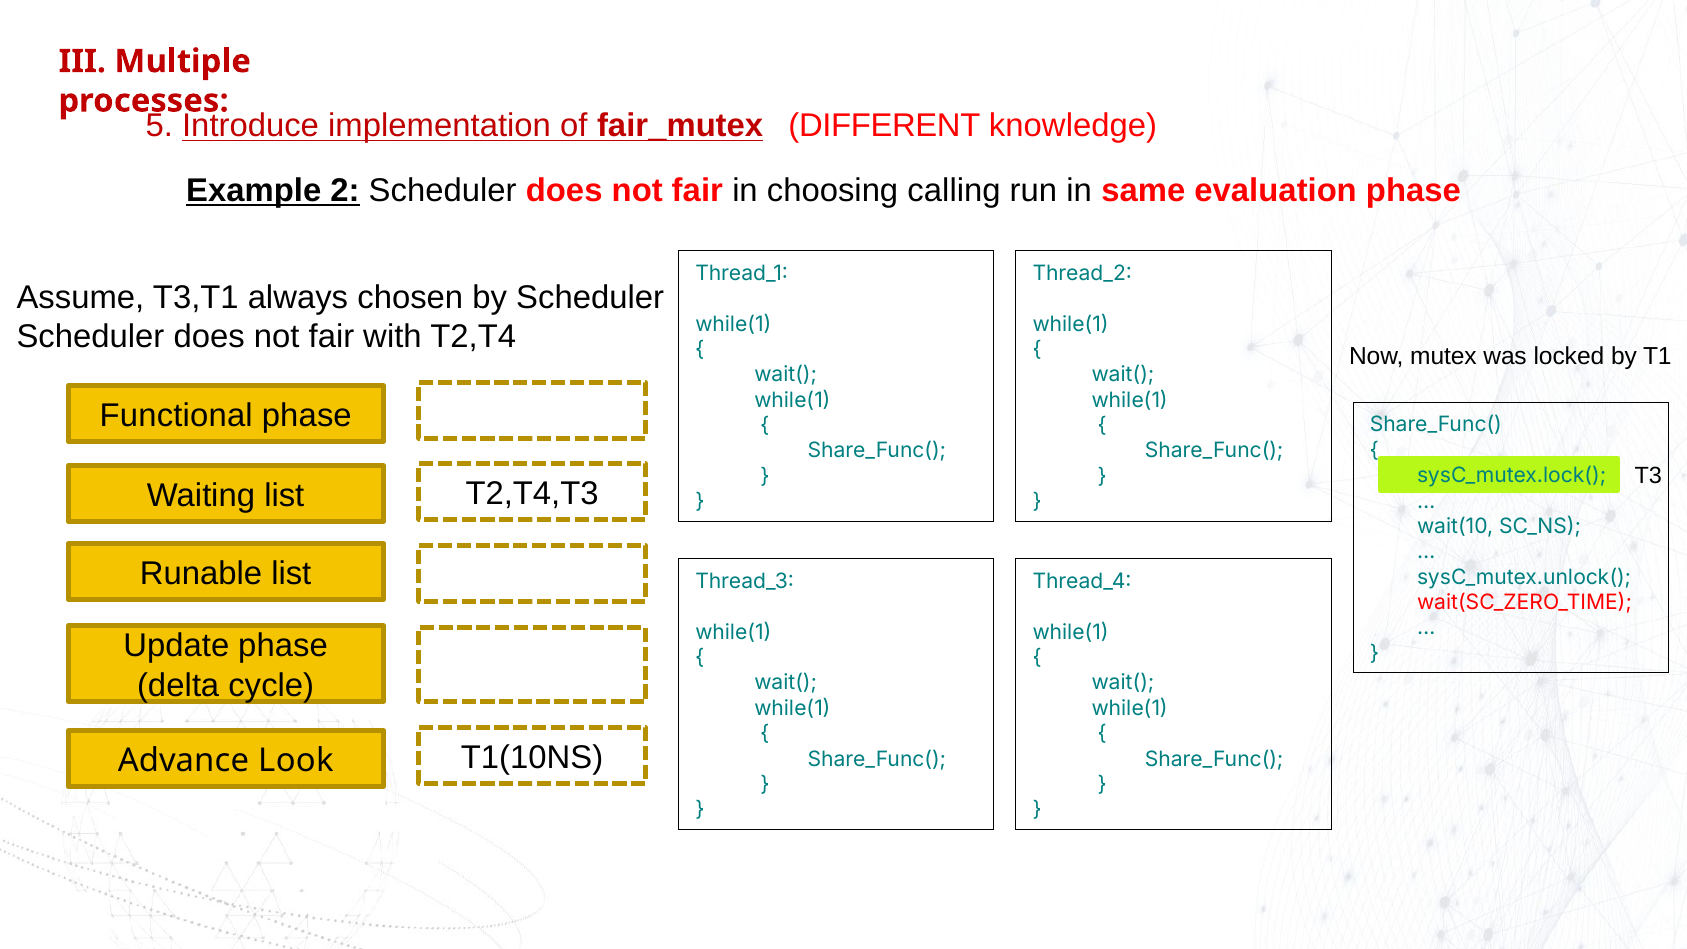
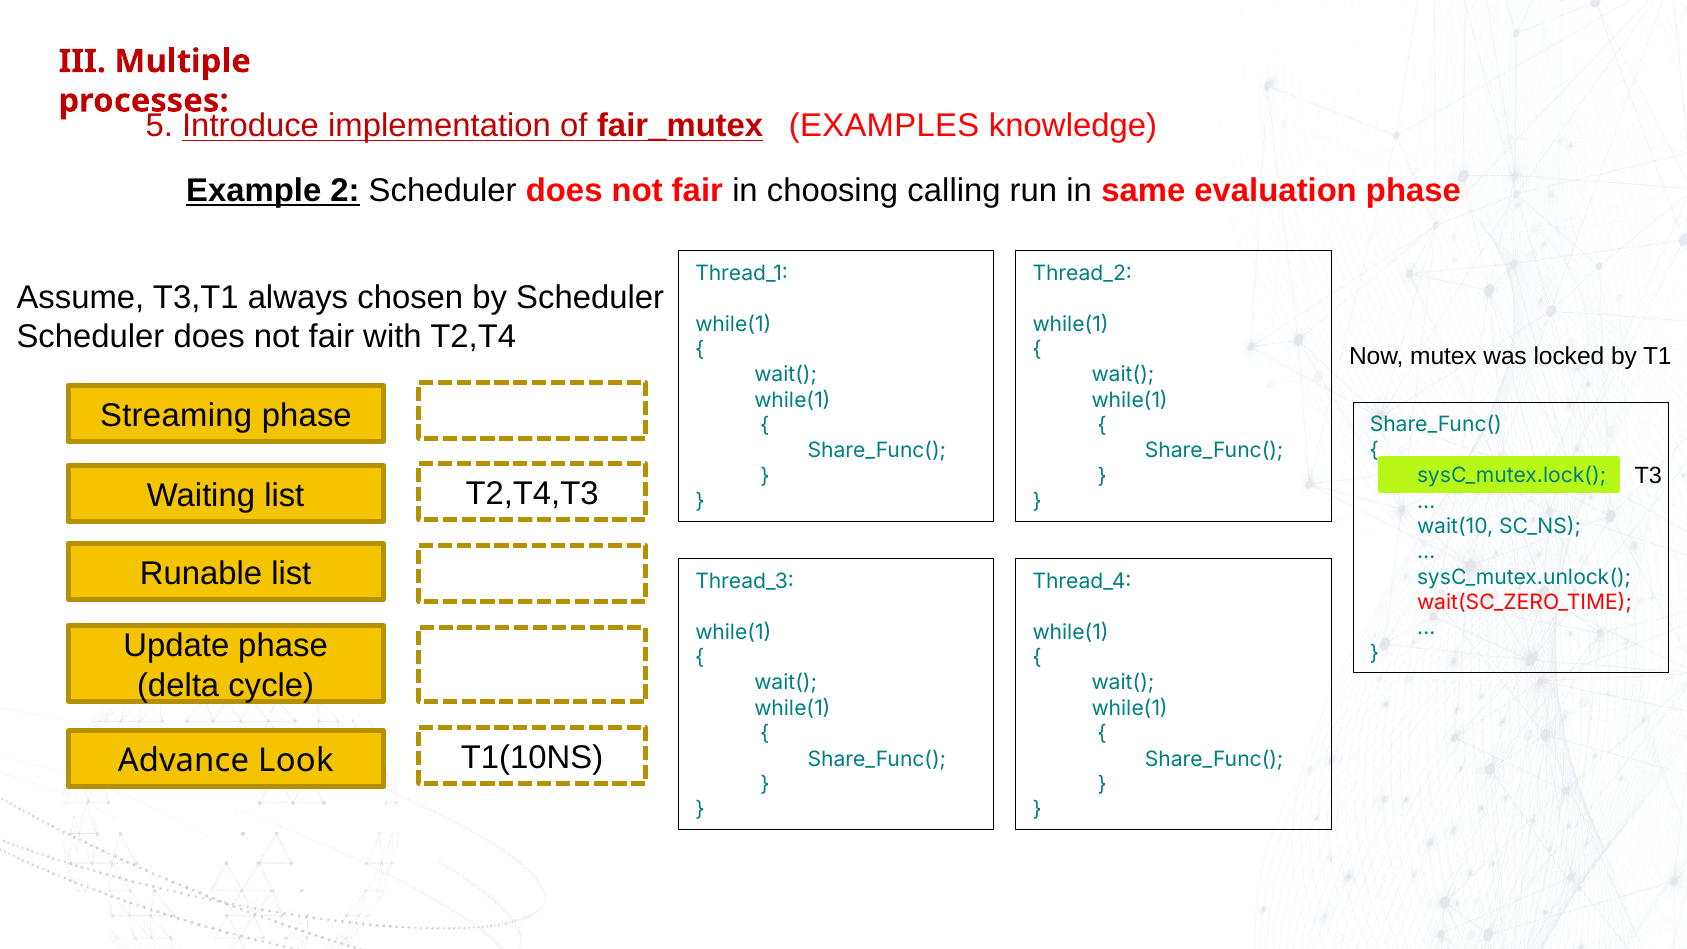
DIFFERENT: DIFFERENT -> EXAMPLES
Functional: Functional -> Streaming
